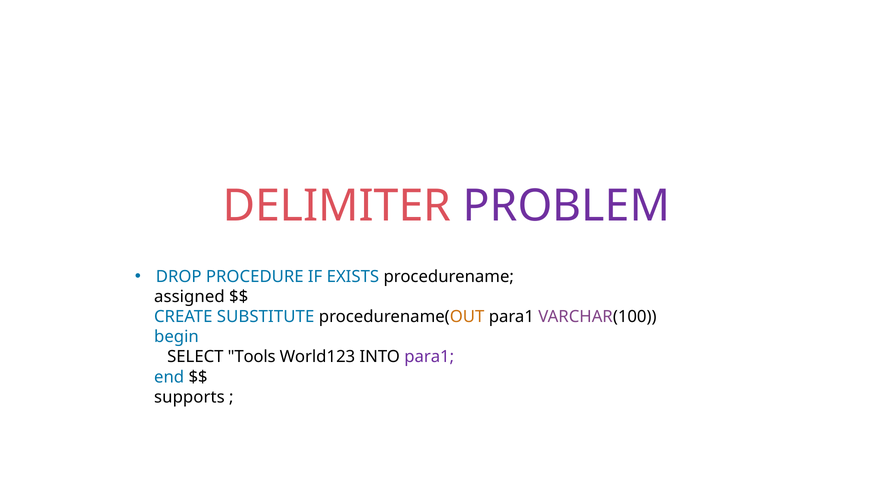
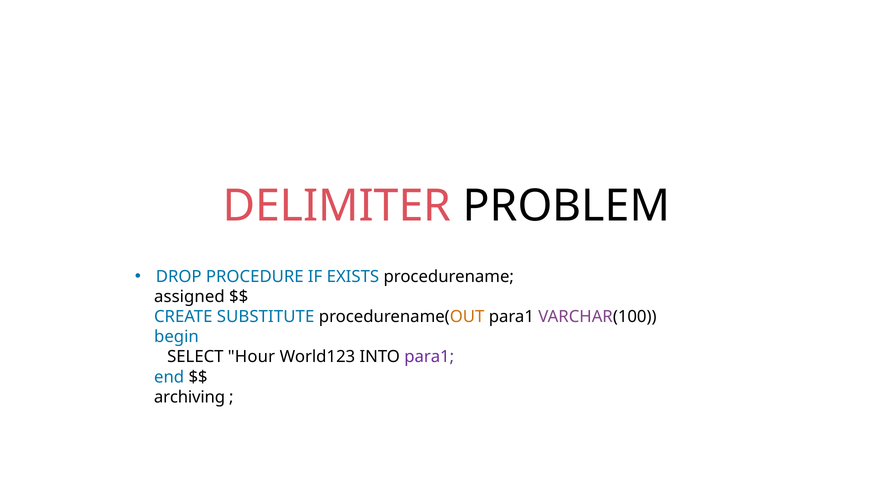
PROBLEM colour: purple -> black
Tools: Tools -> Hour
supports: supports -> archiving
